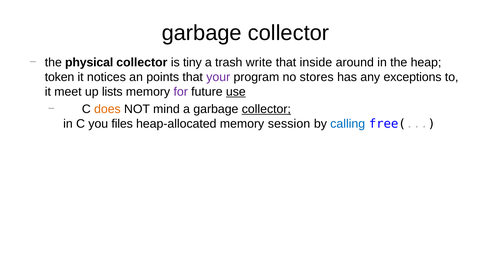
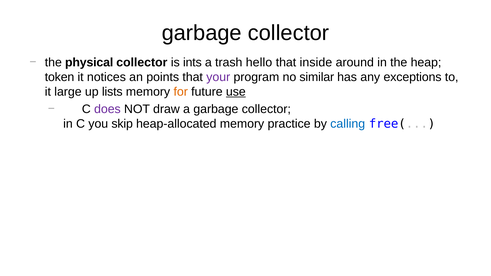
tiny: tiny -> ints
write: write -> hello
stores: stores -> similar
meet: meet -> large
for colour: purple -> orange
does colour: orange -> purple
mind: mind -> draw
collector at (266, 109) underline: present -> none
files: files -> skip
session: session -> practice
